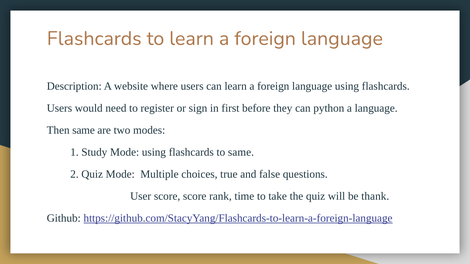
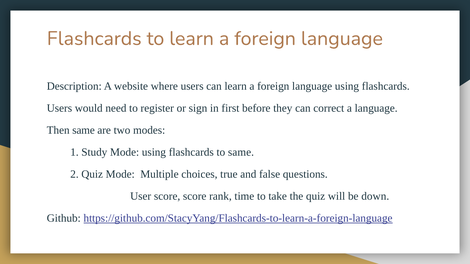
python: python -> correct
thank: thank -> down
